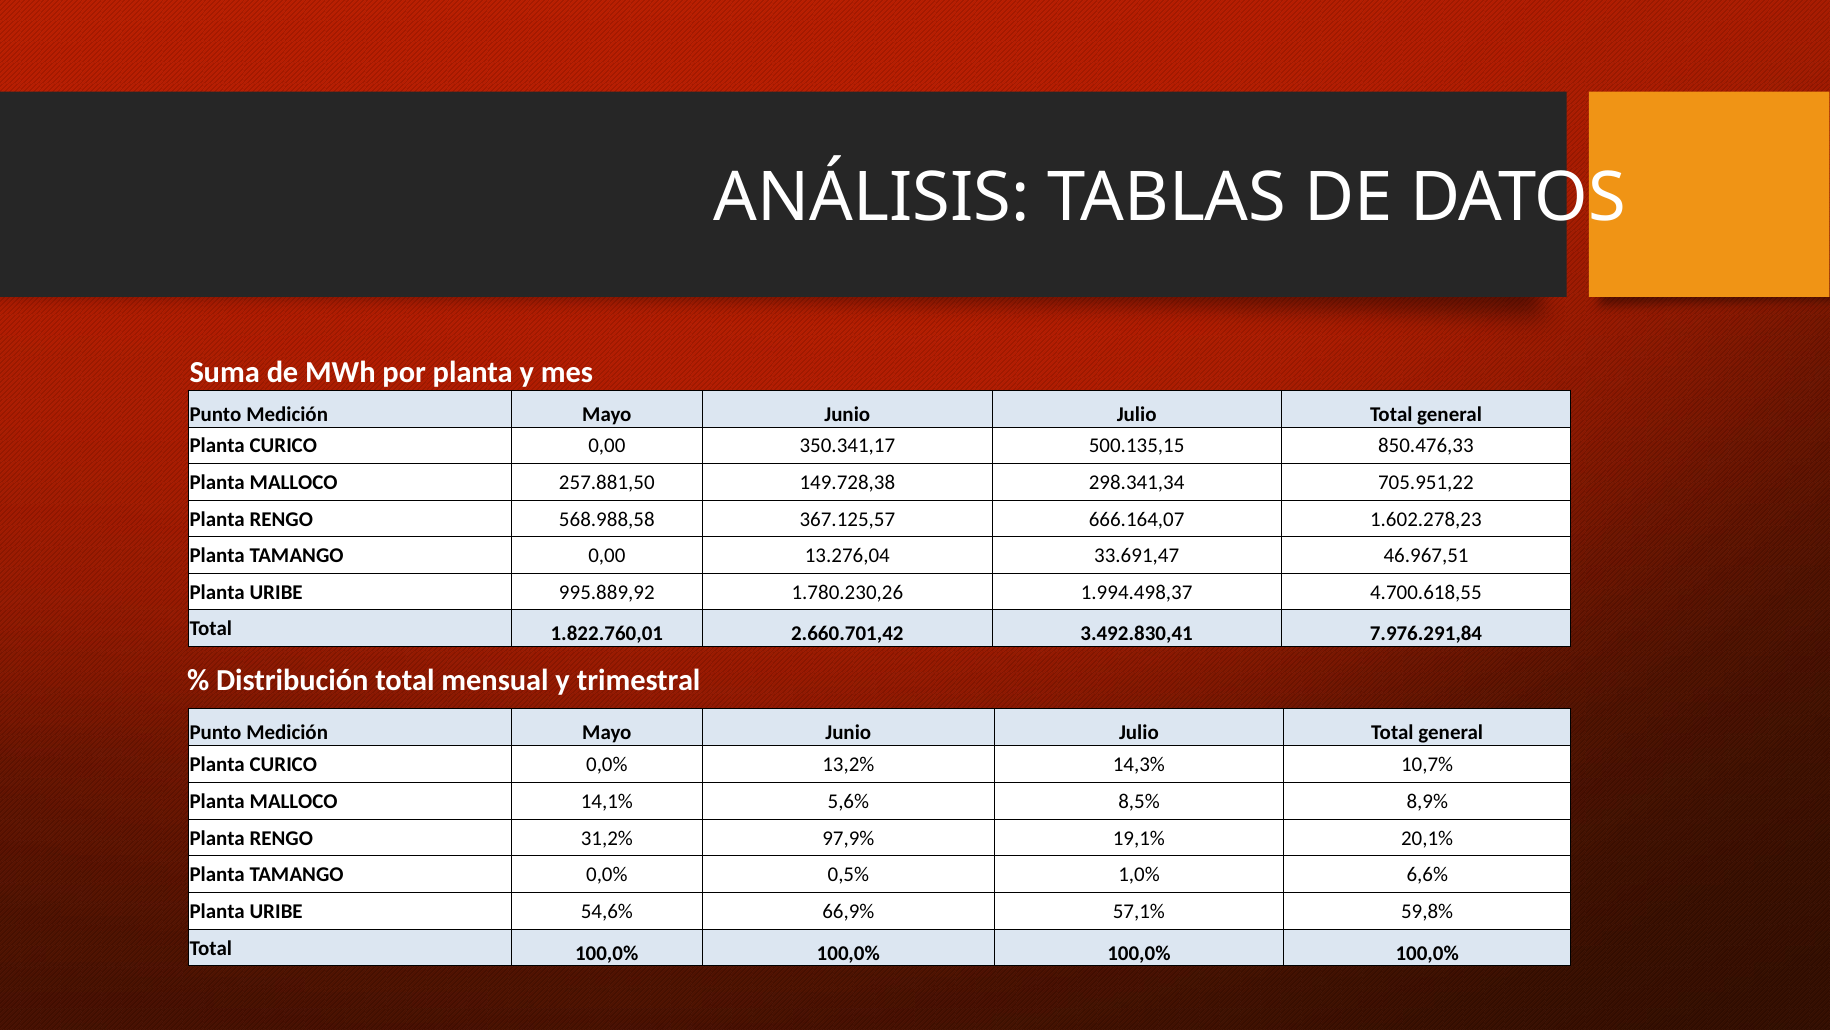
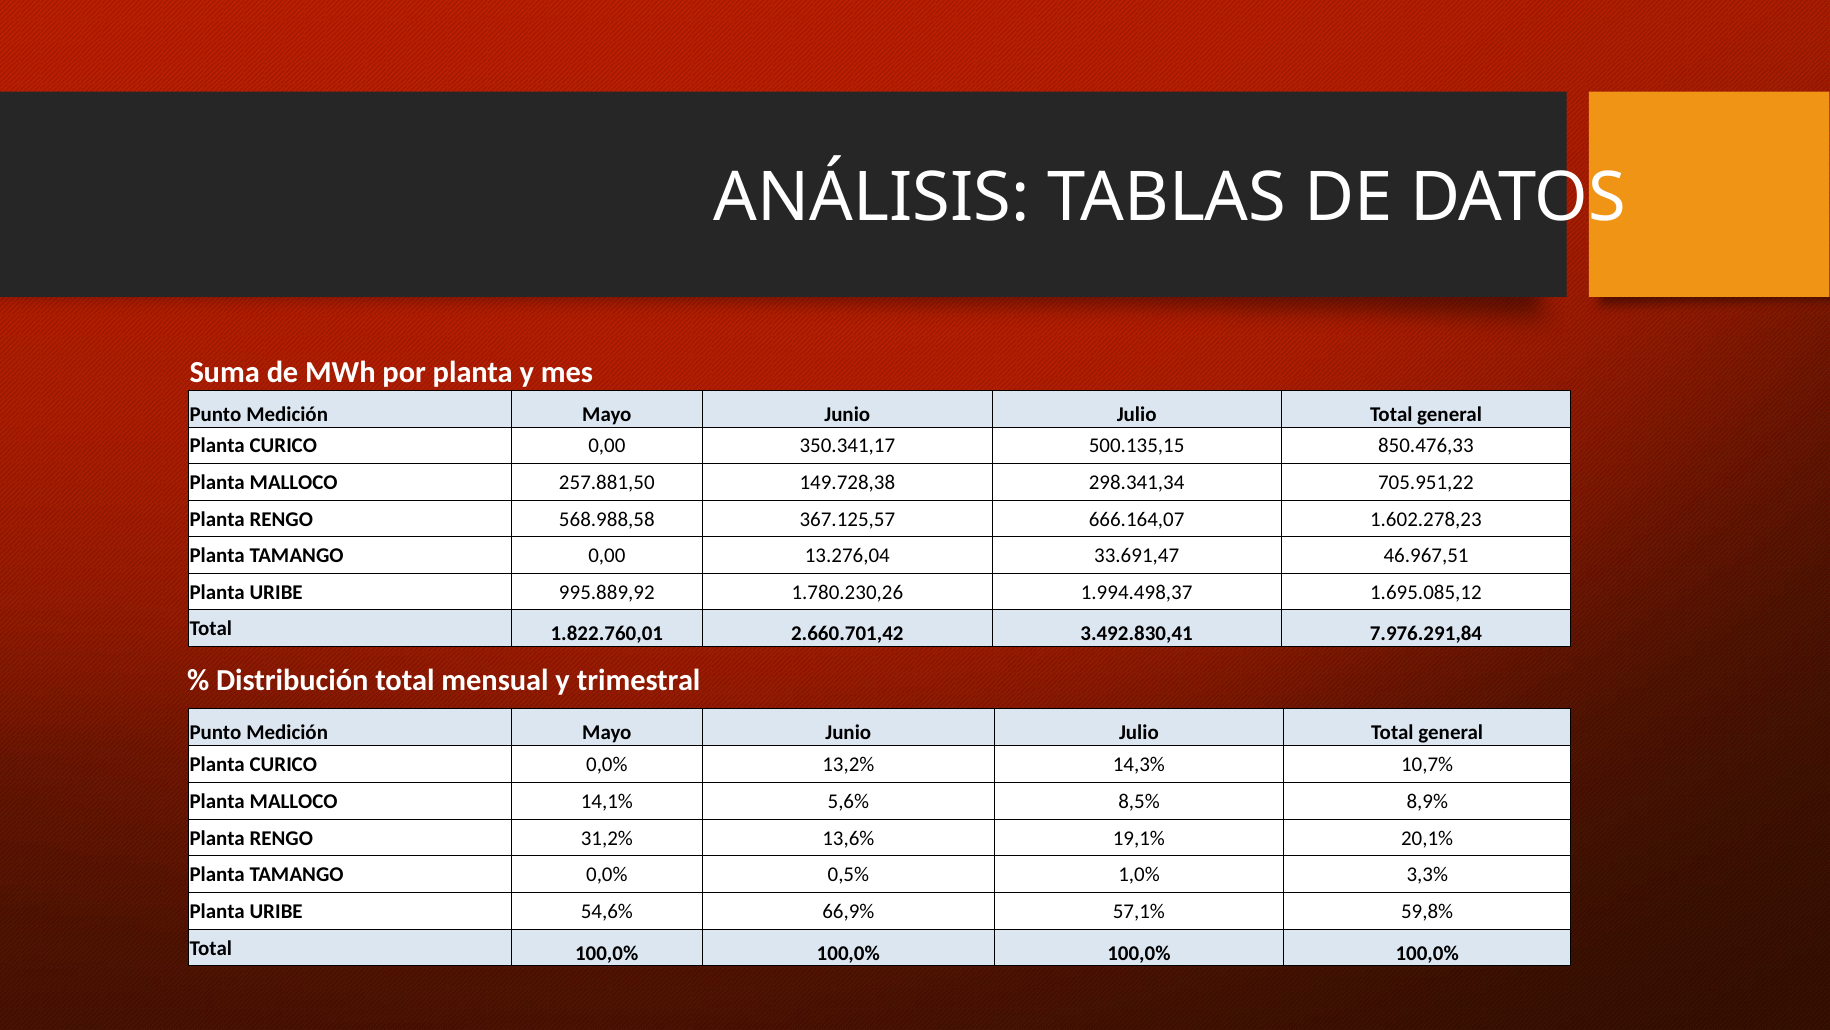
4.700.618,55: 4.700.618,55 -> 1.695.085,12
97,9%: 97,9% -> 13,6%
6,6%: 6,6% -> 3,3%
